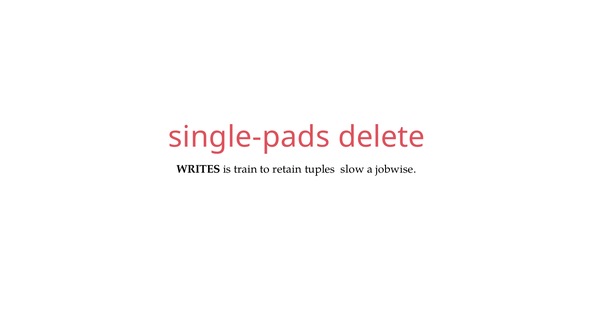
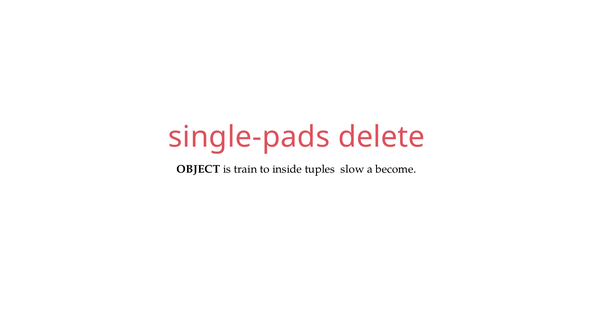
WRITES: WRITES -> OBJECT
retain: retain -> inside
jobwise: jobwise -> become
